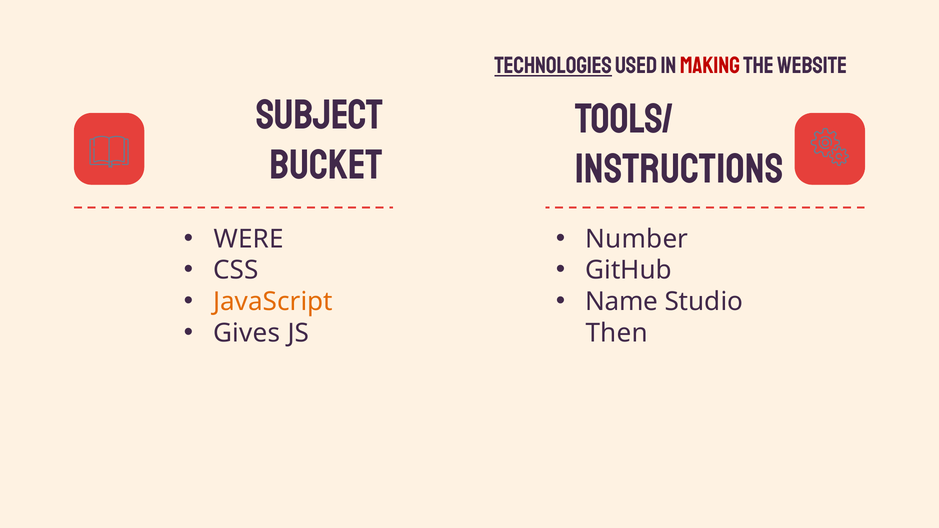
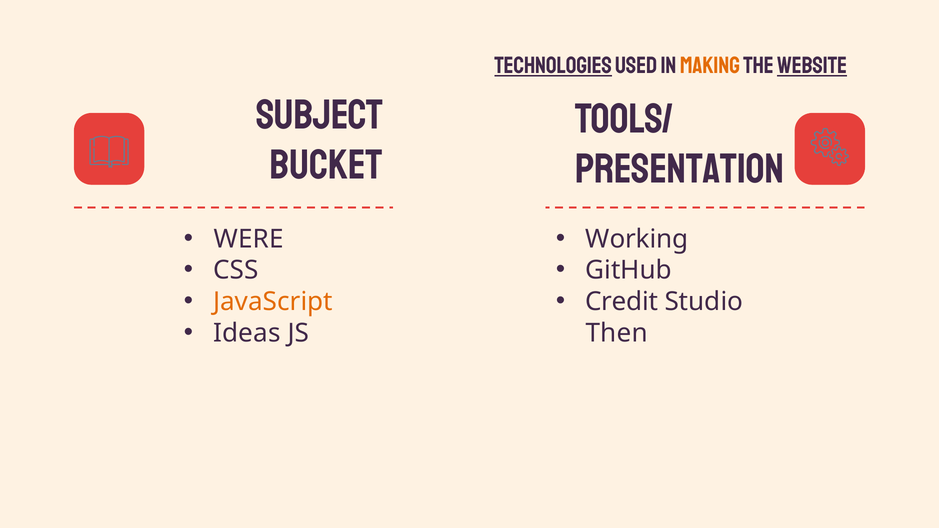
Making colour: red -> orange
Website underline: none -> present
Instructions: Instructions -> Presentation
Number: Number -> Working
Name: Name -> Credit
Gives: Gives -> Ideas
